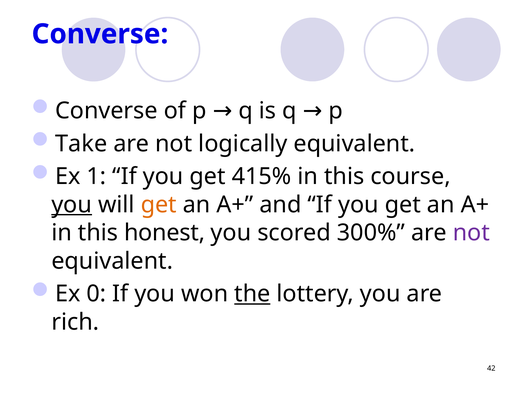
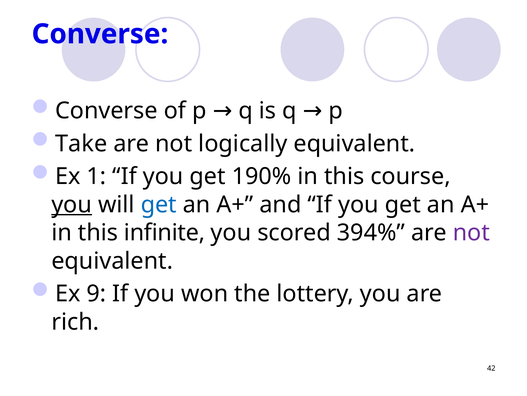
415%: 415% -> 190%
get at (159, 204) colour: orange -> blue
honest: honest -> infinite
300%: 300% -> 394%
0: 0 -> 9
the underline: present -> none
